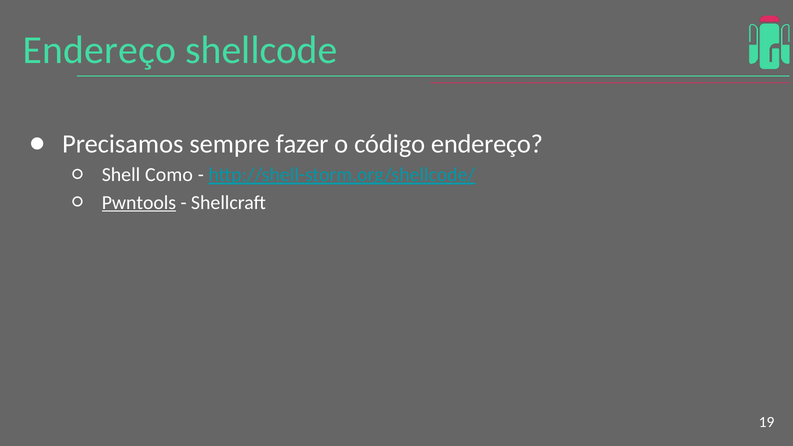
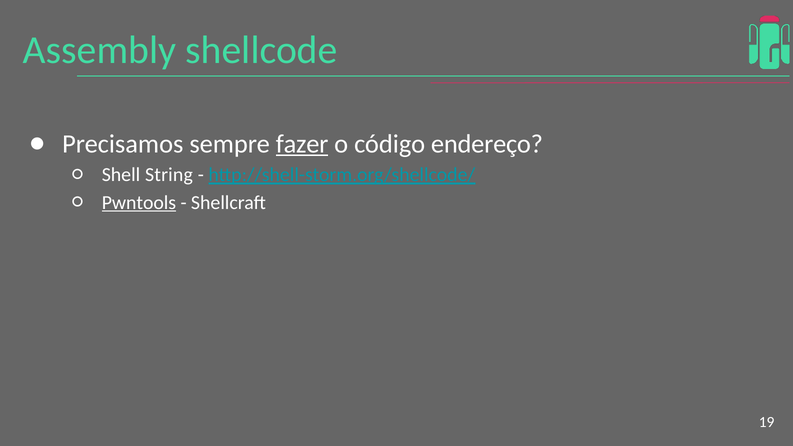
Endereço at (99, 50): Endereço -> Assembly
fazer underline: none -> present
Como: Como -> String
